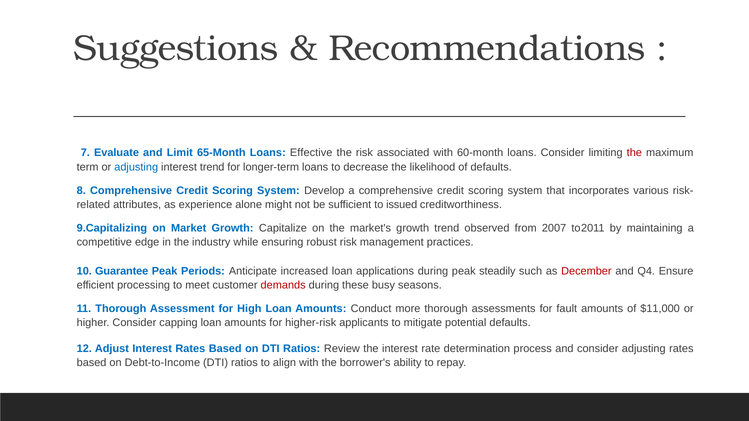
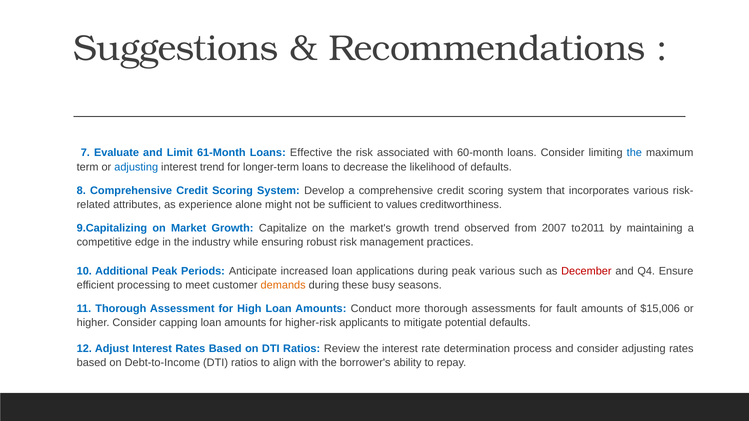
65-Month: 65-Month -> 61-Month
the at (634, 153) colour: red -> blue
issued: issued -> values
Guarantee: Guarantee -> Additional
peak steadily: steadily -> various
demands colour: red -> orange
$11,000: $11,000 -> $15,006
